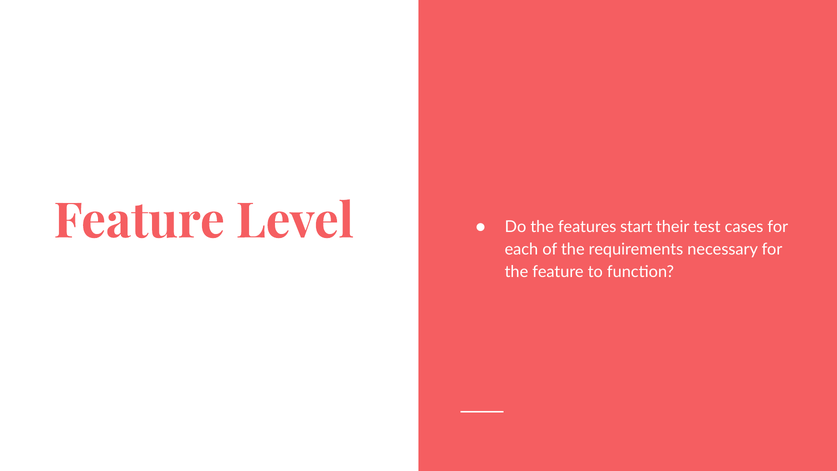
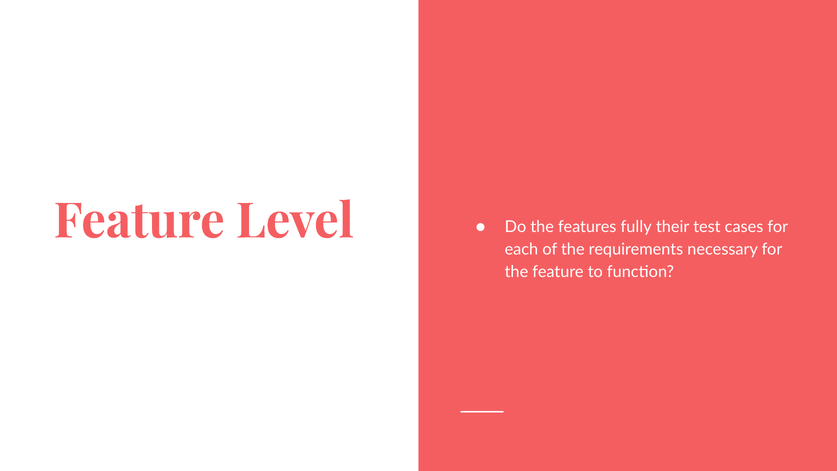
start: start -> fully
